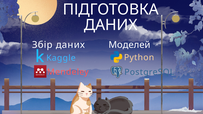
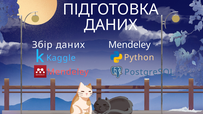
Моделей at (129, 45): Моделей -> Mendeley
